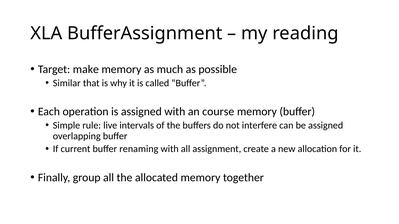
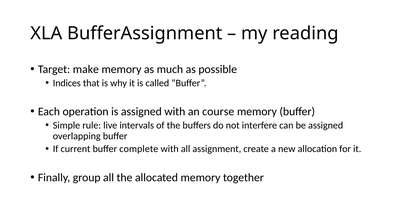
Similar: Similar -> Indices
renaming: renaming -> complete
